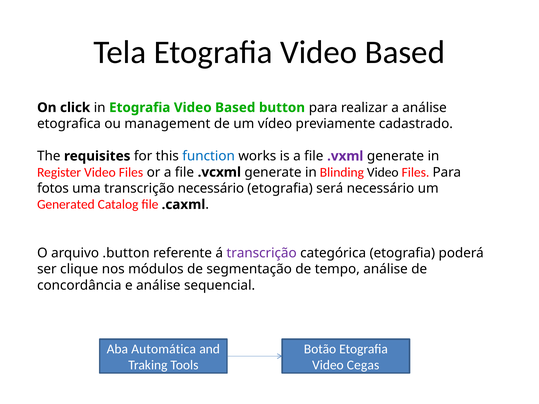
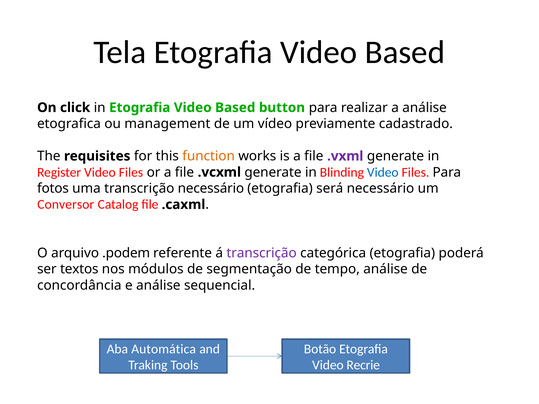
function colour: blue -> orange
Video at (383, 172) colour: black -> blue
Generated: Generated -> Conversor
.button: .button -> .podem
clique: clique -> textos
Cegas: Cegas -> Recrie
